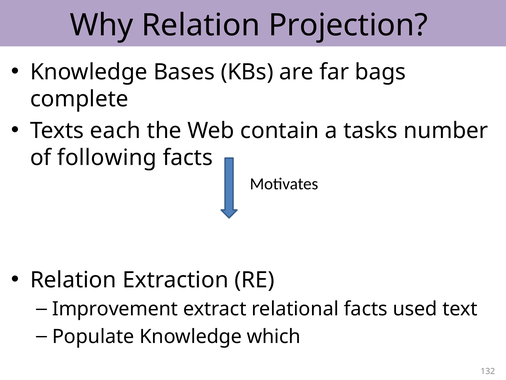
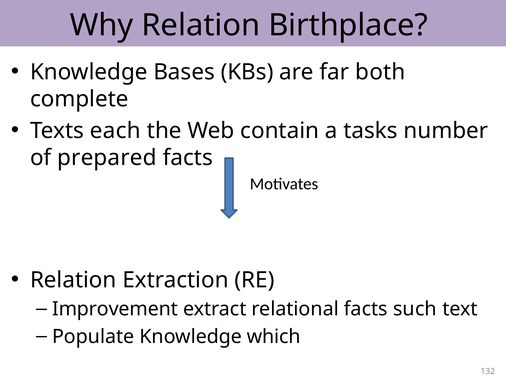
Projection: Projection -> Birthplace
bags: bags -> both
following: following -> prepared
used: used -> such
